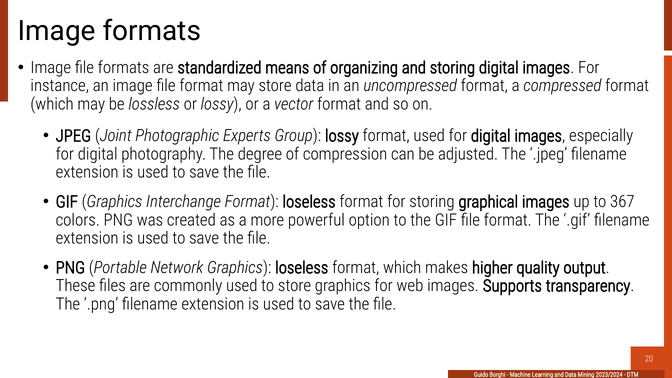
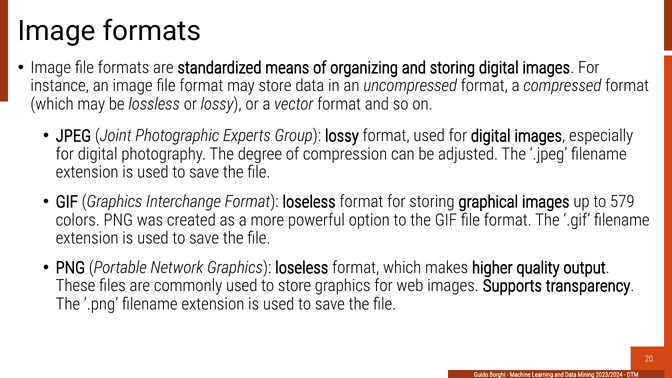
367: 367 -> 579
